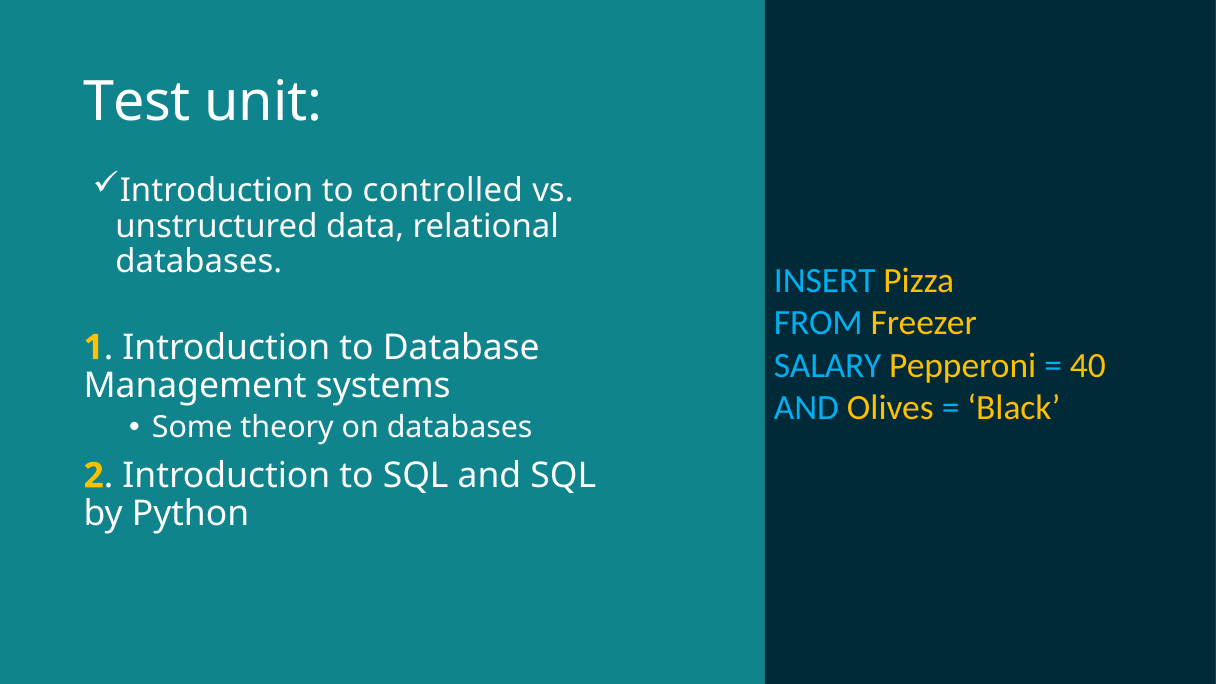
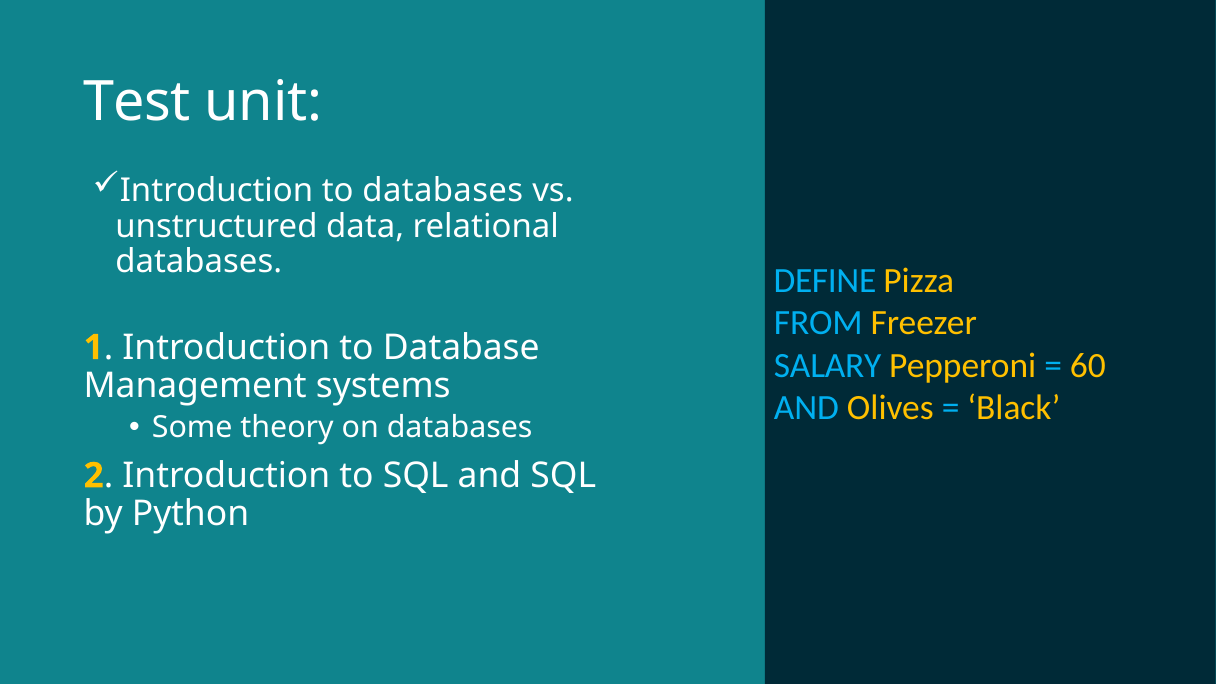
to controlled: controlled -> databases
INSERT: INSERT -> DEFINE
40: 40 -> 60
